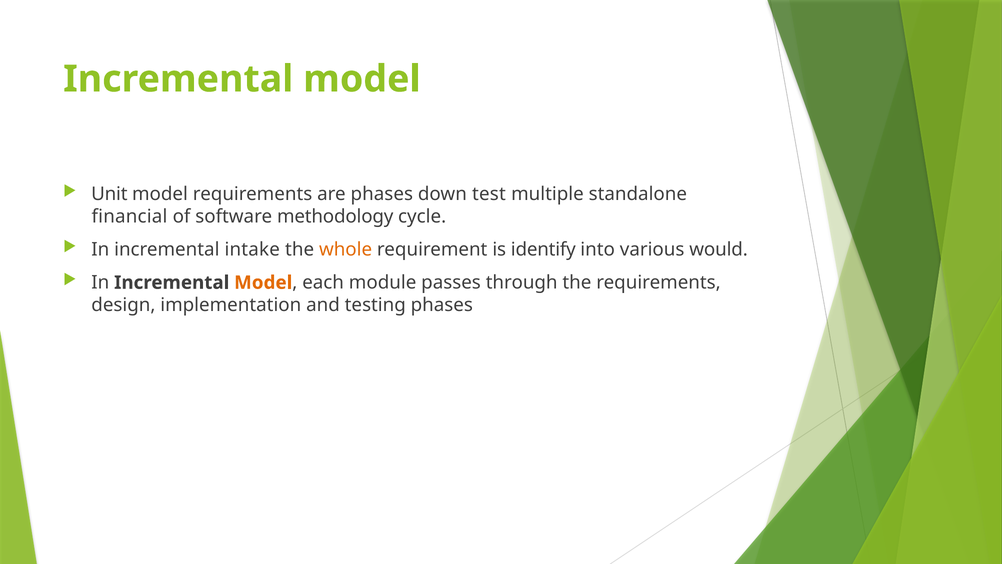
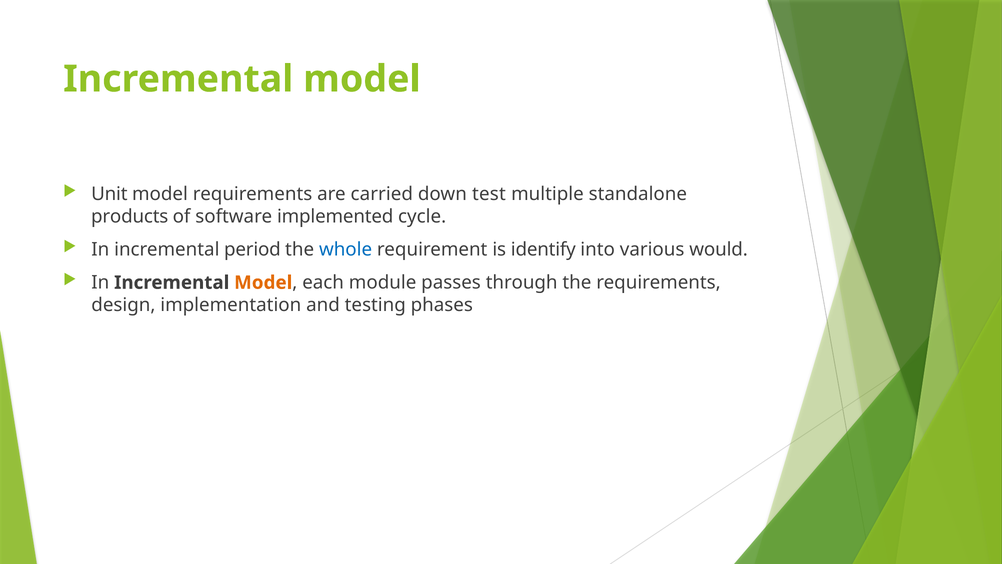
are phases: phases -> carried
financial: financial -> products
methodology: methodology -> implemented
intake: intake -> period
whole colour: orange -> blue
